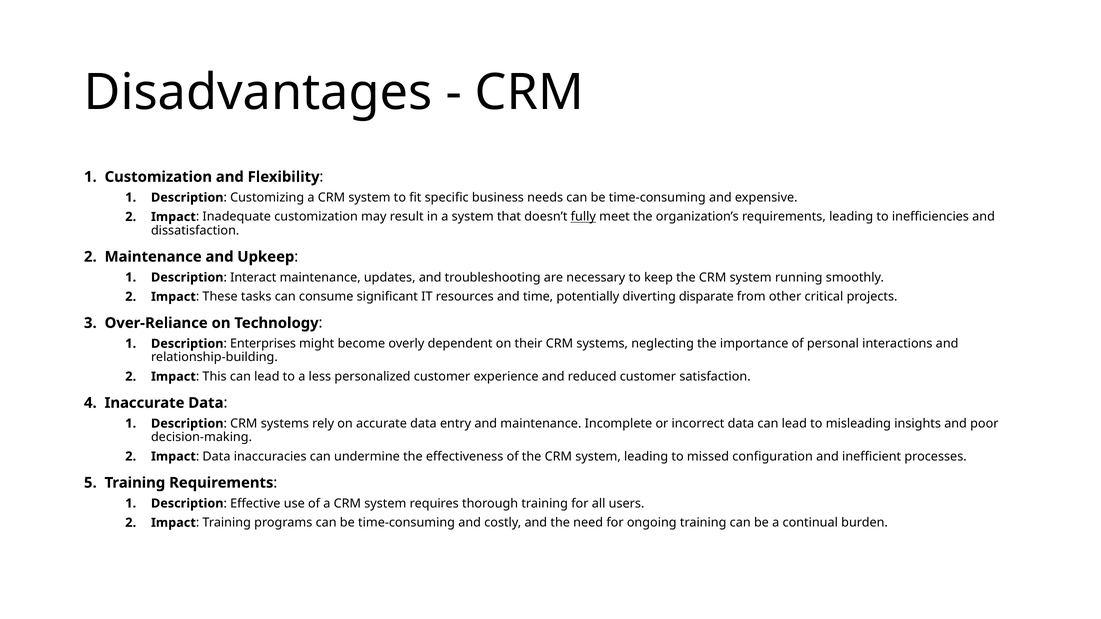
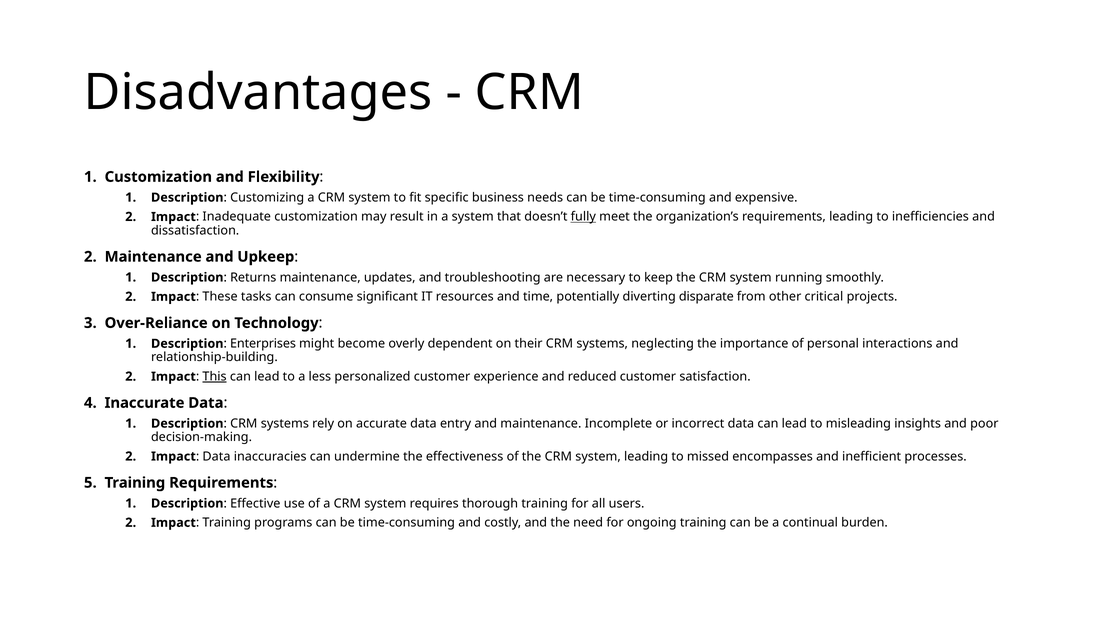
Interact: Interact -> Returns
This underline: none -> present
configuration: configuration -> encompasses
